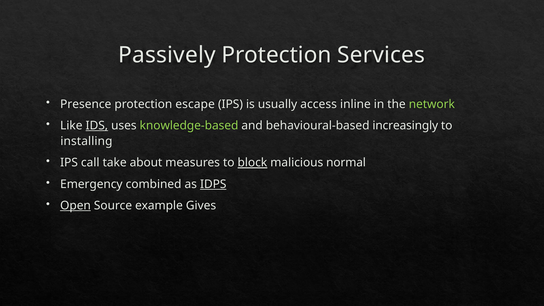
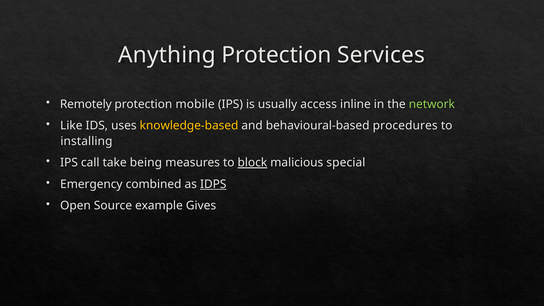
Passively: Passively -> Anything
Presence: Presence -> Remotely
escape: escape -> mobile
IDS underline: present -> none
knowledge-based colour: light green -> yellow
increasingly: increasingly -> procedures
about: about -> being
normal: normal -> special
Open underline: present -> none
